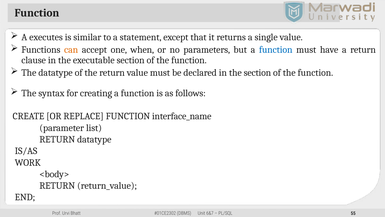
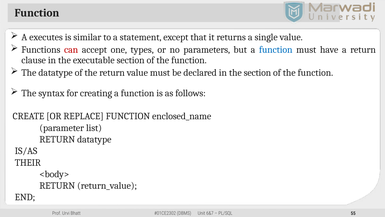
can colour: orange -> red
when: when -> types
interface_name: interface_name -> enclosed_name
WORK: WORK -> THEIR
